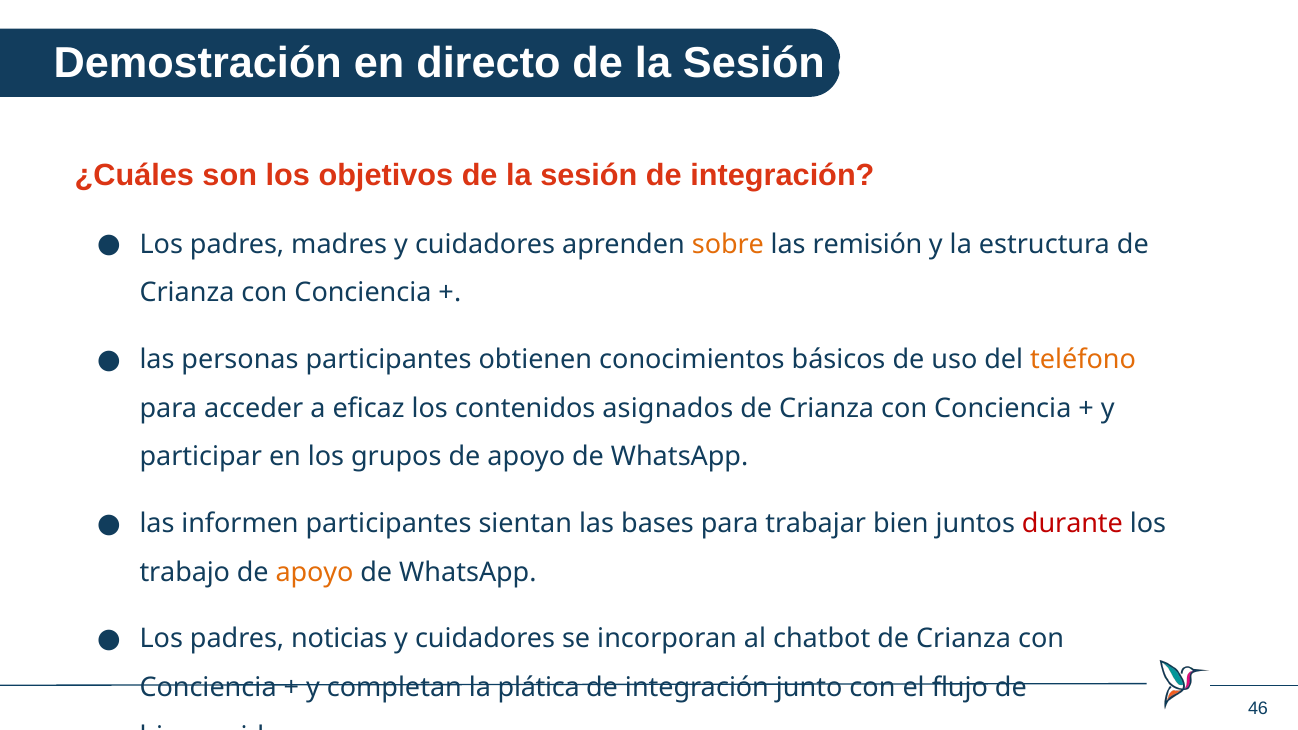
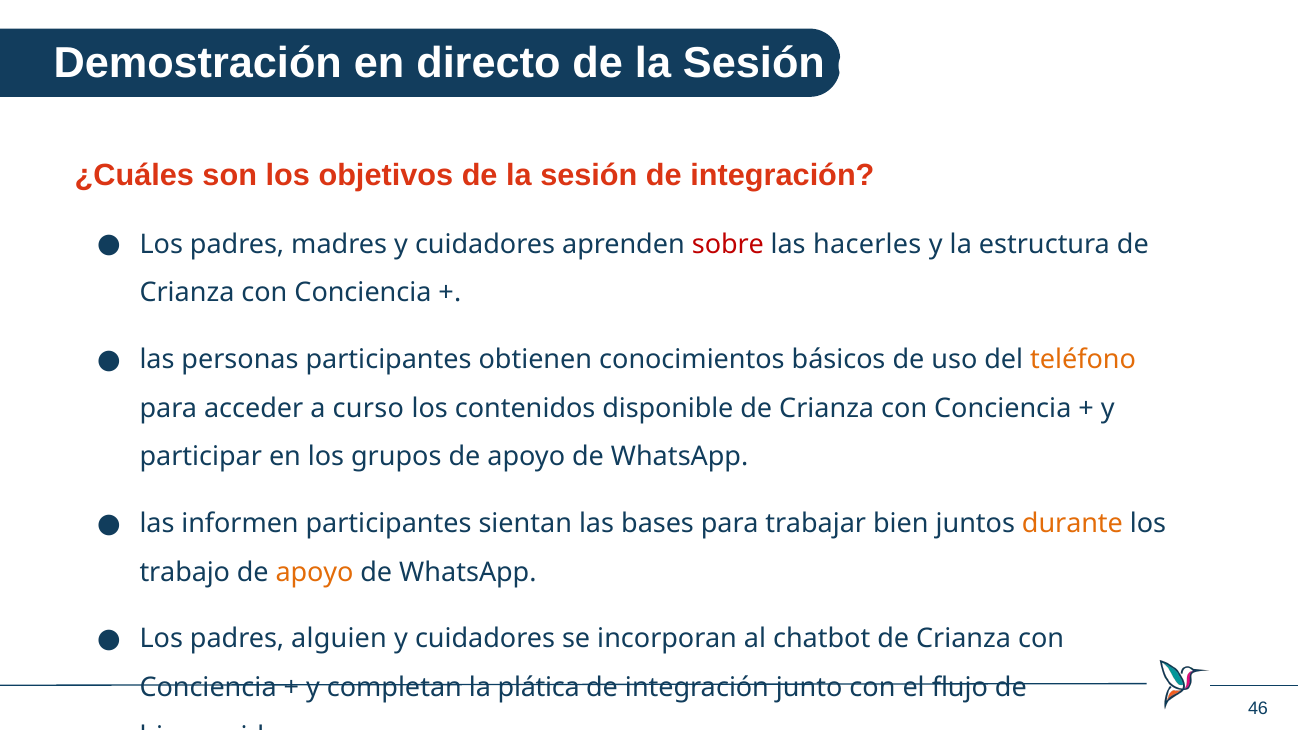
sobre colour: orange -> red
remisión: remisión -> hacerles
eficaz: eficaz -> curso
asignados: asignados -> disponible
durante colour: red -> orange
noticias: noticias -> alguien
